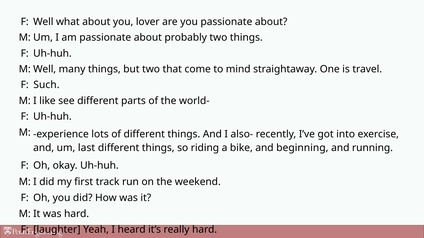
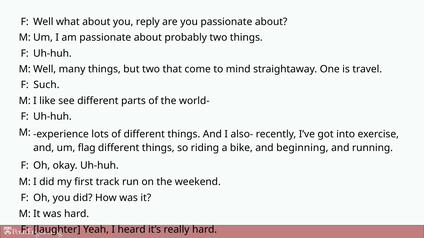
lover: lover -> reply
last: last -> flag
